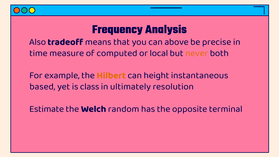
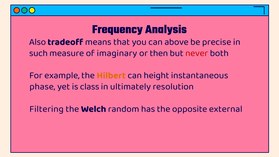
time: time -> such
computed: computed -> imaginary
local: local -> then
never colour: orange -> red
based: based -> phase
Estimate: Estimate -> Filtering
terminal: terminal -> external
